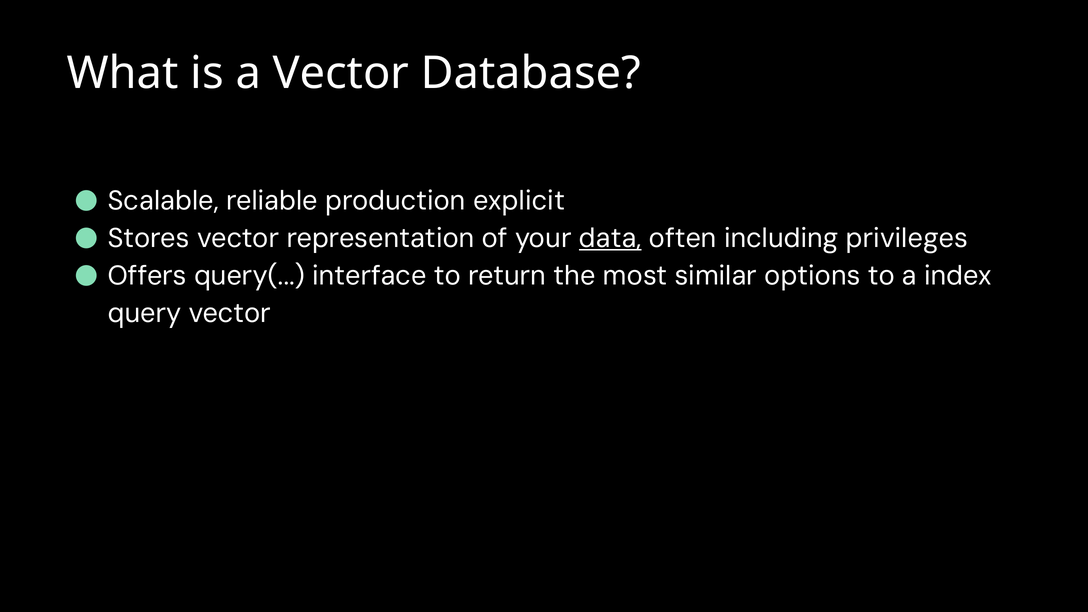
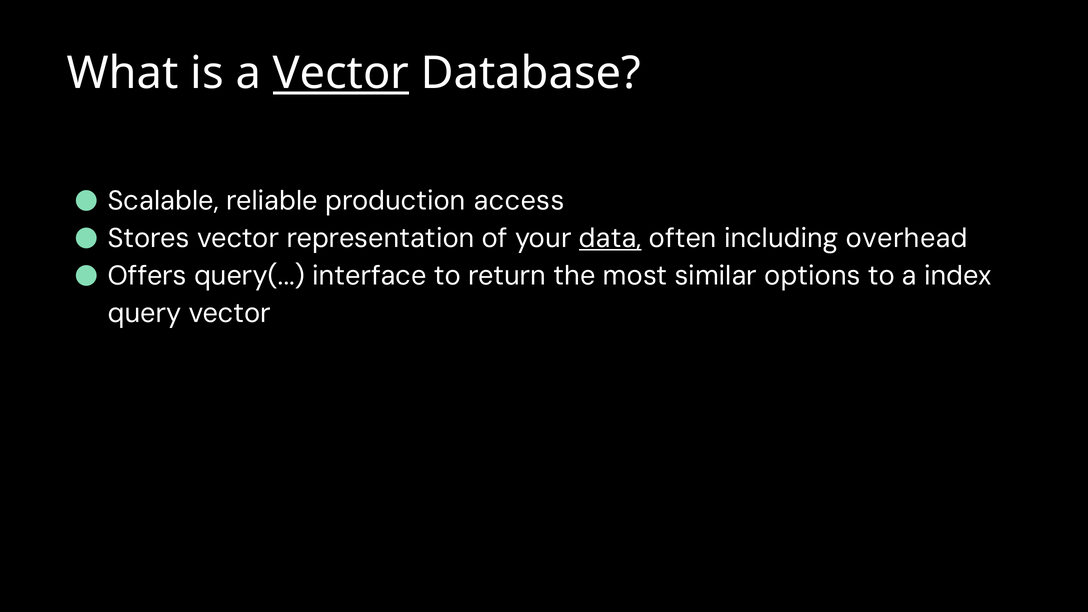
Vector at (341, 74) underline: none -> present
explicit: explicit -> access
privileges: privileges -> overhead
